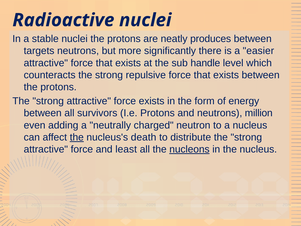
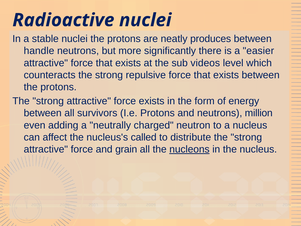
targets: targets -> handle
handle: handle -> videos
the at (77, 137) underline: present -> none
death: death -> called
least: least -> grain
